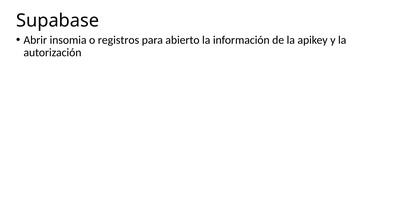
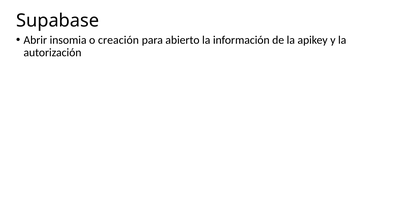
registros: registros -> creación
